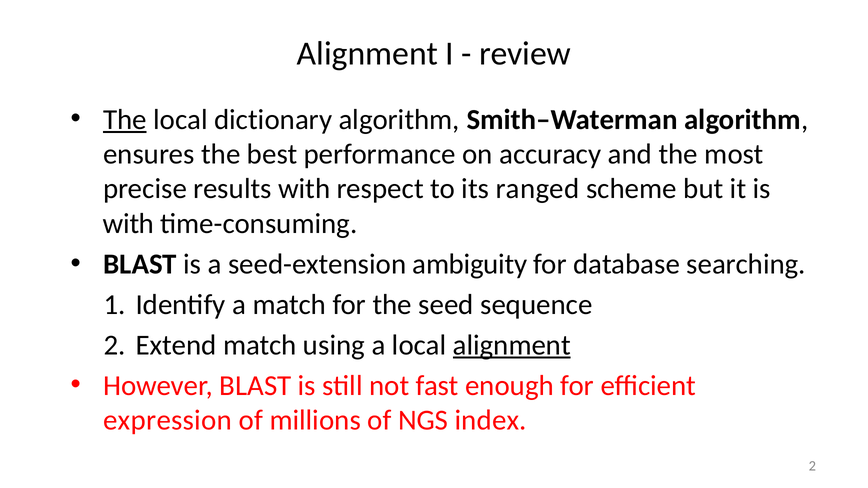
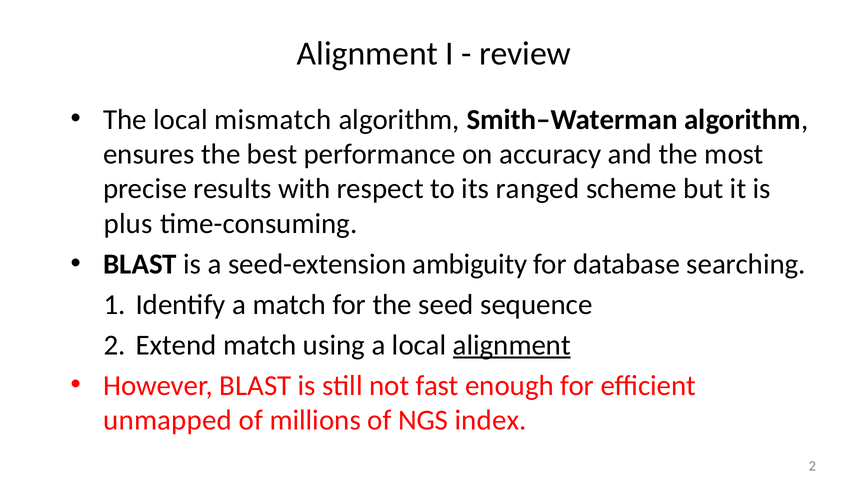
The at (125, 120) underline: present -> none
dictionary: dictionary -> mismatch
with at (128, 224): with -> plus
expression: expression -> unmapped
